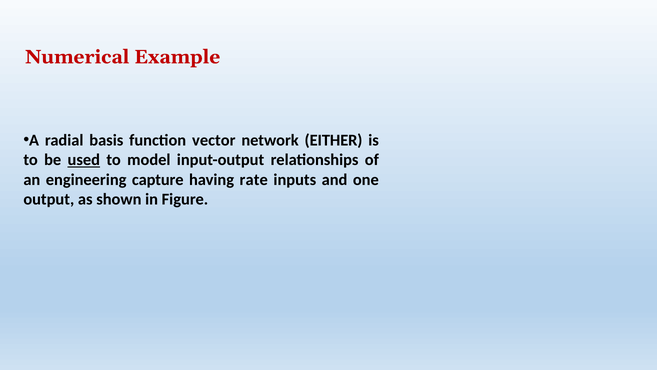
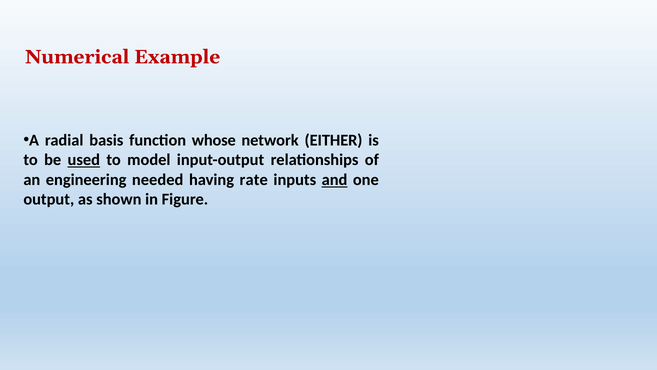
vector: vector -> whose
capture: capture -> needed
and underline: none -> present
